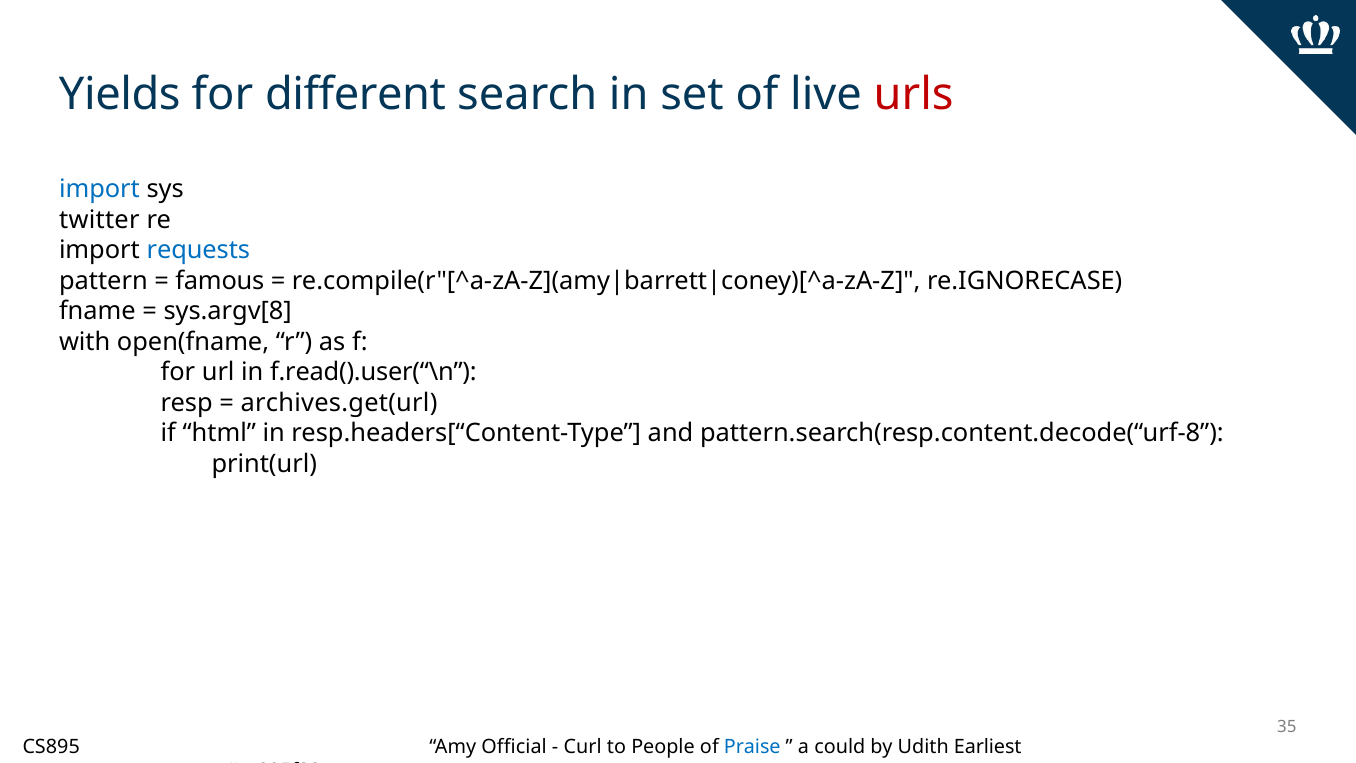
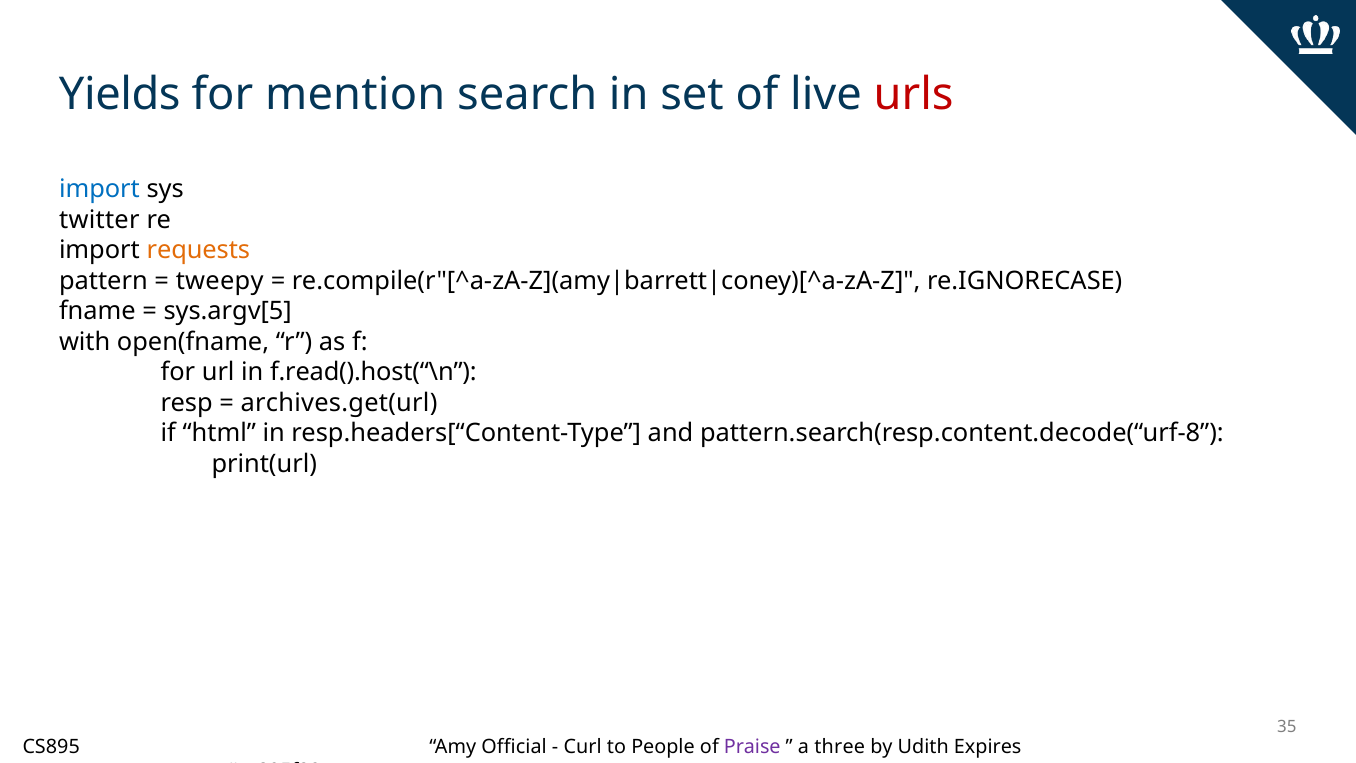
different: different -> mention
requests colour: blue -> orange
famous: famous -> tweepy
sys.argv[8: sys.argv[8 -> sys.argv[5
f.read().user(“\n: f.read().user(“\n -> f.read().host(“\n
Praise colour: blue -> purple
could: could -> three
Earliest: Earliest -> Expires
